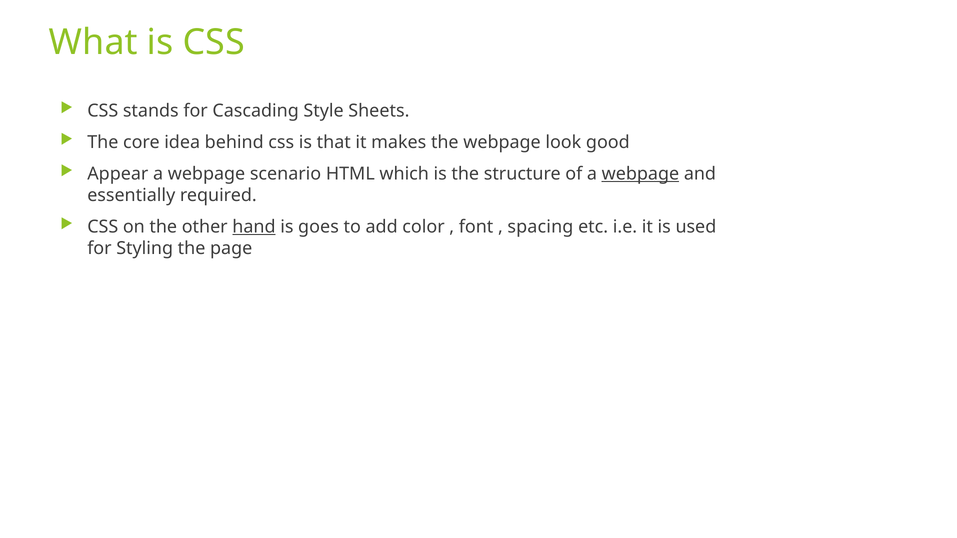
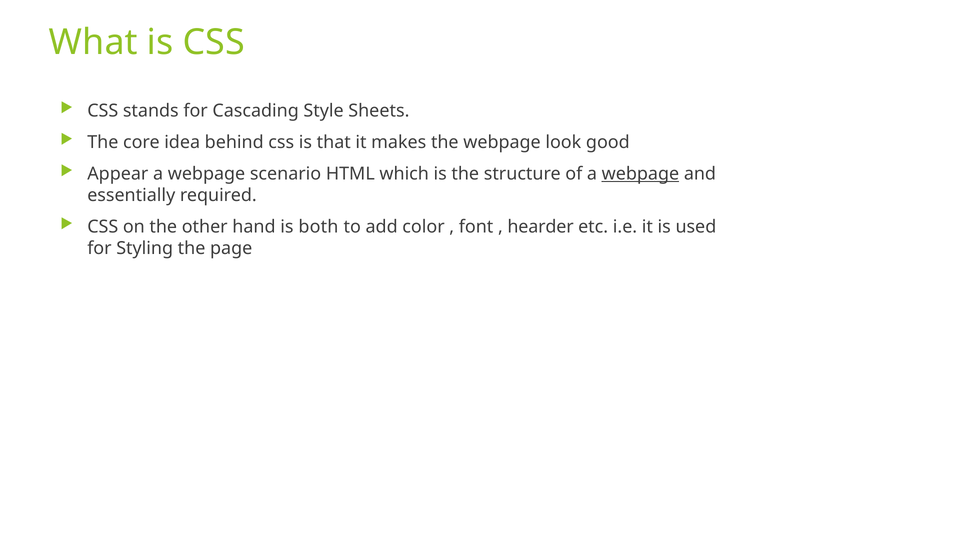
hand underline: present -> none
goes: goes -> both
spacing: spacing -> hearder
